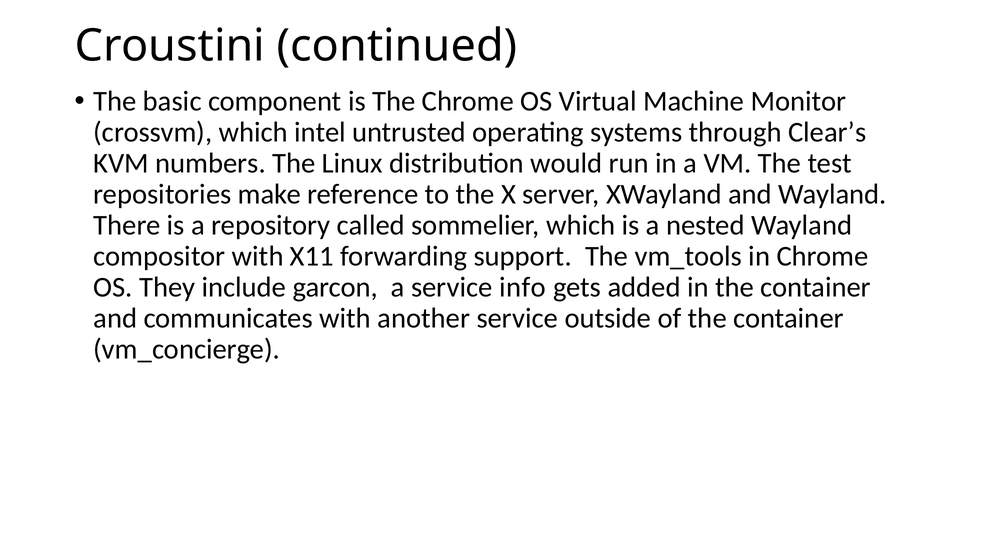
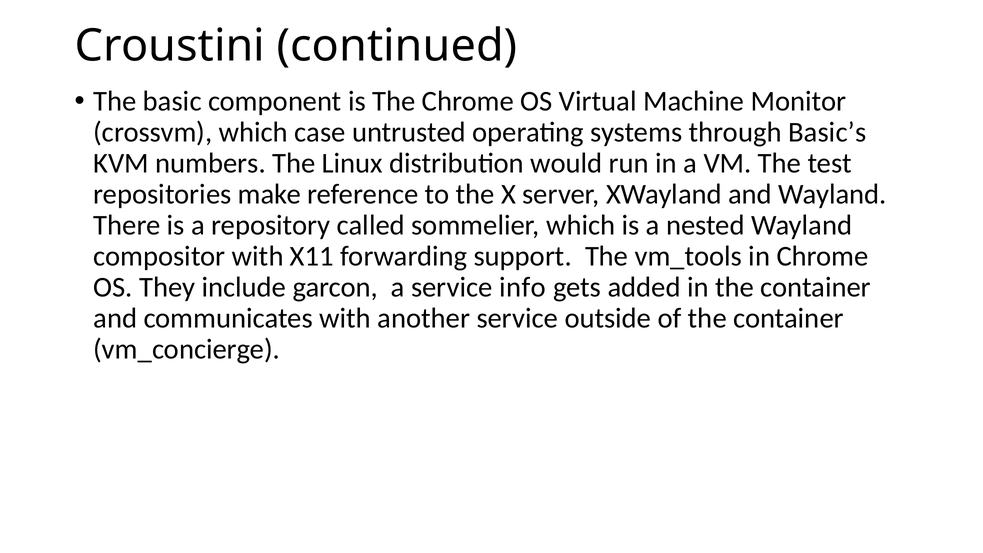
intel: intel -> case
Clear’s: Clear’s -> Basic’s
